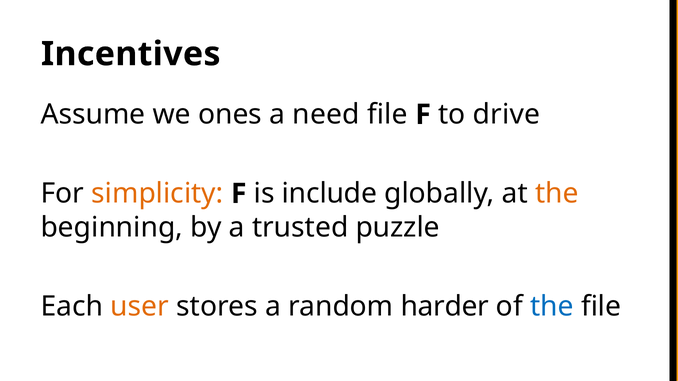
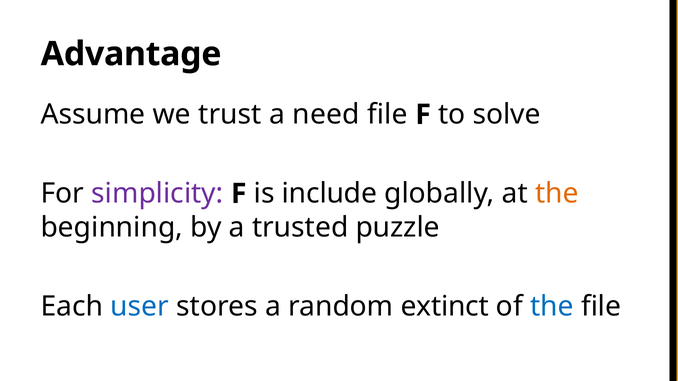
Incentives: Incentives -> Advantage
ones: ones -> trust
drive: drive -> solve
simplicity colour: orange -> purple
user colour: orange -> blue
harder: harder -> extinct
